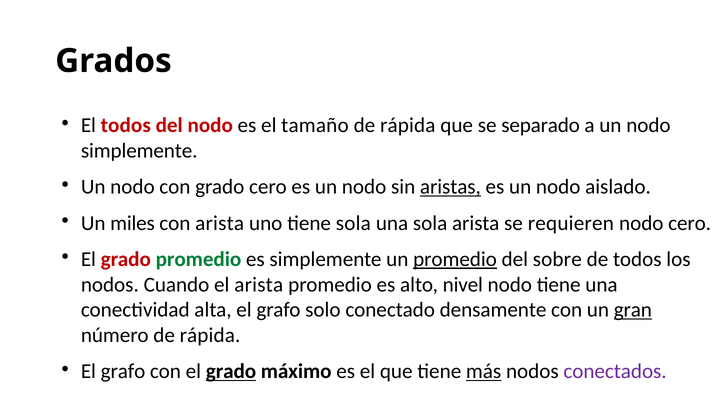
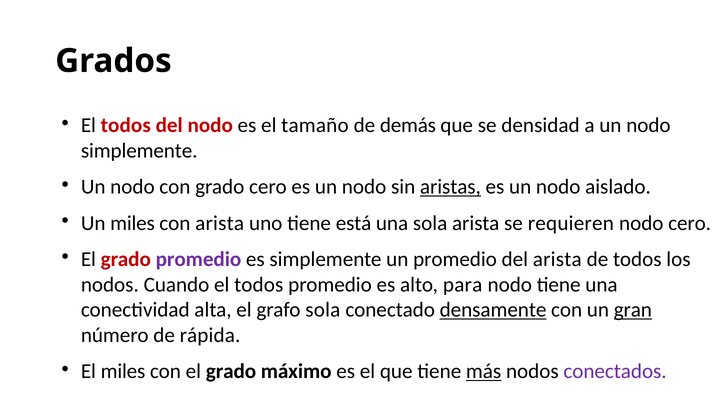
rápida at (408, 125): rápida -> demás
separado: separado -> densidad
tiene sola: sola -> está
promedio at (198, 259) colour: green -> purple
promedio at (455, 259) underline: present -> none
del sobre: sobre -> arista
Cuando el arista: arista -> todos
nivel: nivel -> para
grafo solo: solo -> sola
densamente underline: none -> present
grafo at (123, 371): grafo -> miles
grado at (231, 371) underline: present -> none
